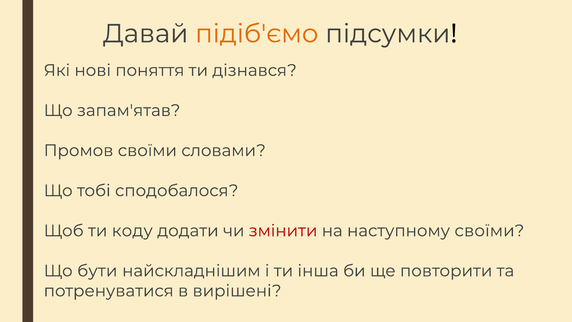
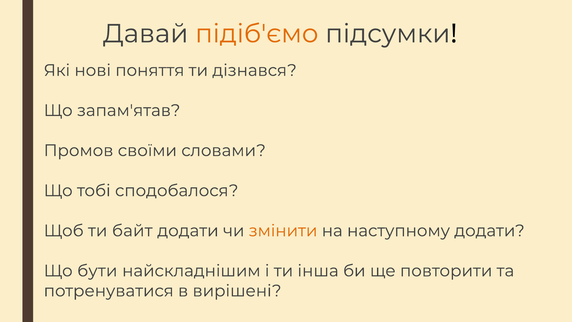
коду: коду -> байт
змінити colour: red -> orange
наступному своїми: своїми -> додати
